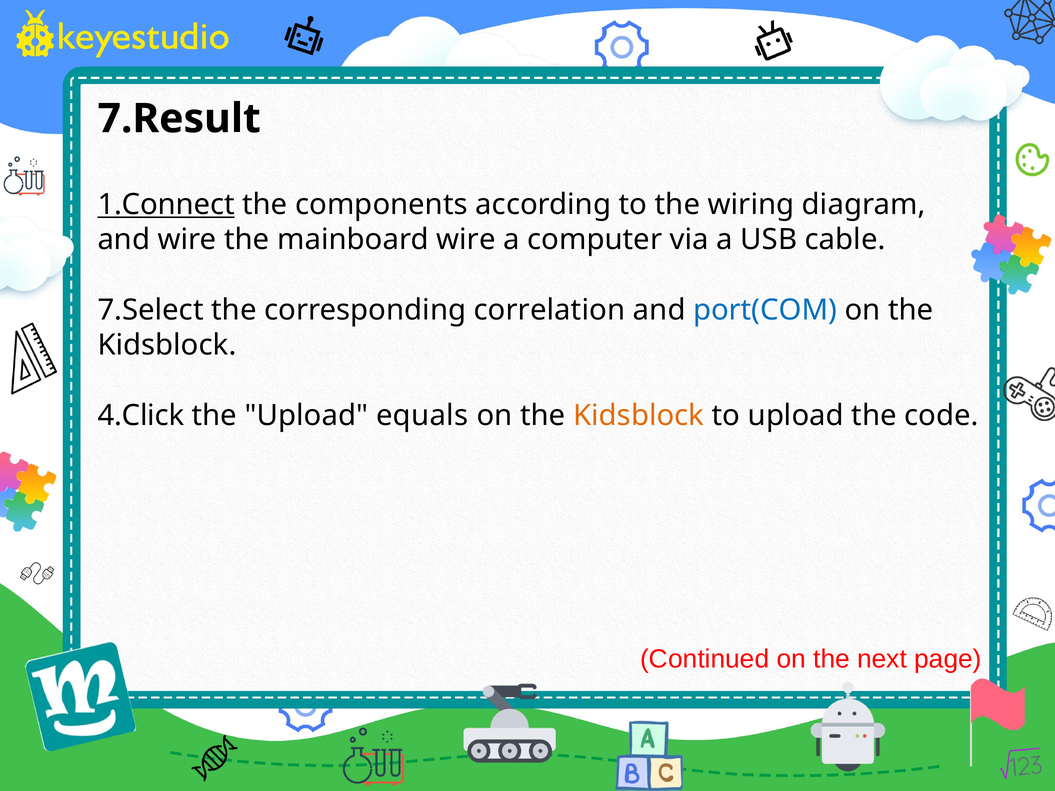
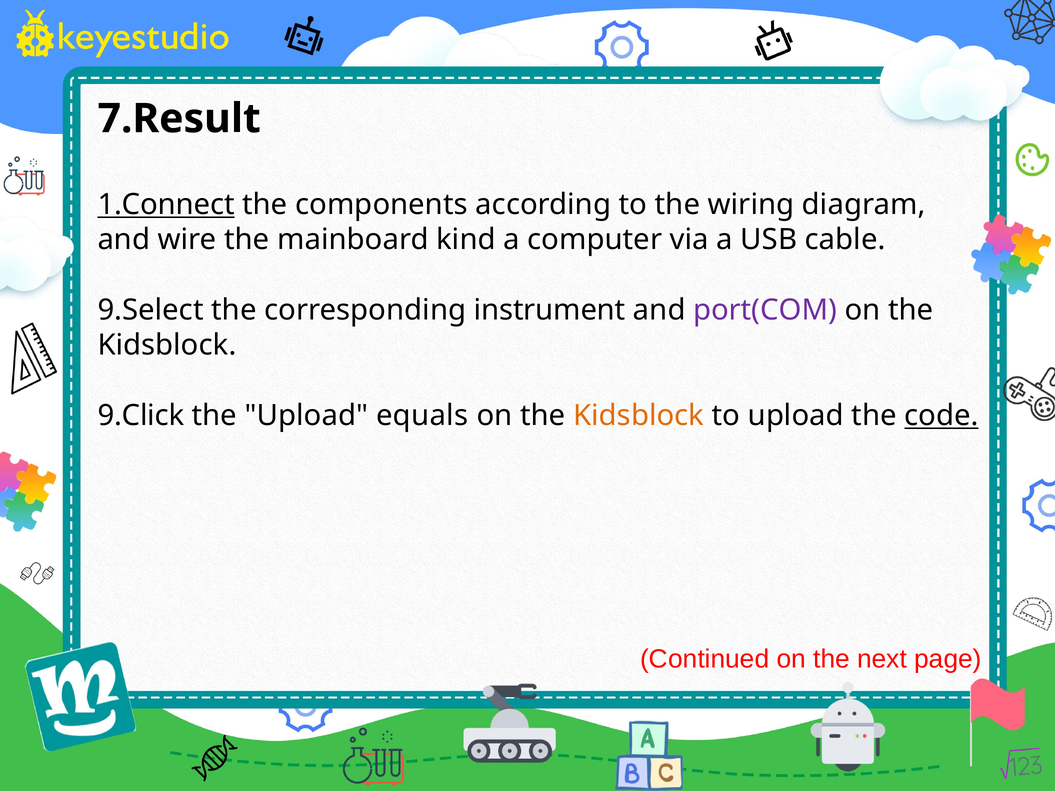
mainboard wire: wire -> kind
7.Select: 7.Select -> 9.Select
correlation: correlation -> instrument
port(COM colour: blue -> purple
4.Click: 4.Click -> 9.Click
code underline: none -> present
